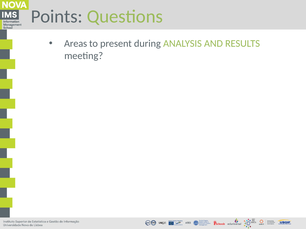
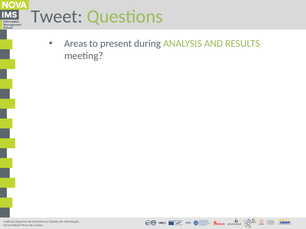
Points: Points -> Tweet
